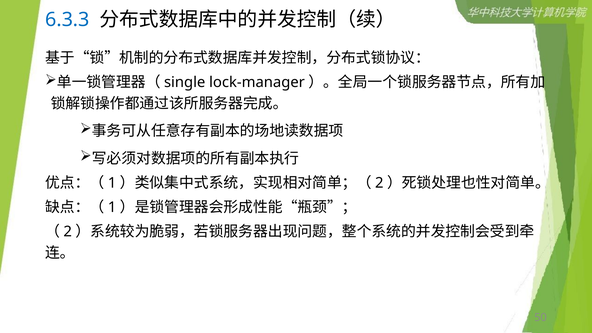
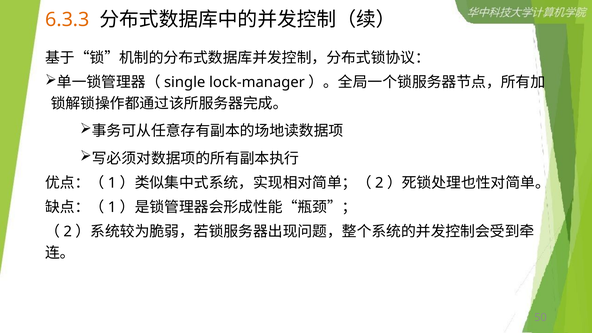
6.3.3 colour: blue -> orange
